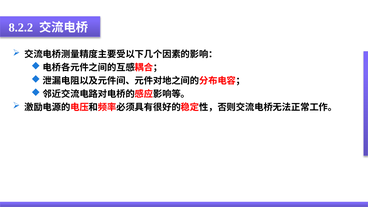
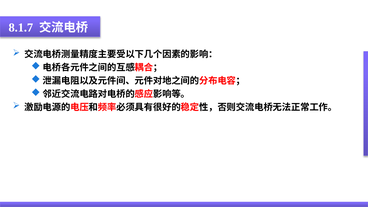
8.2.2: 8.2.2 -> 8.1.7
